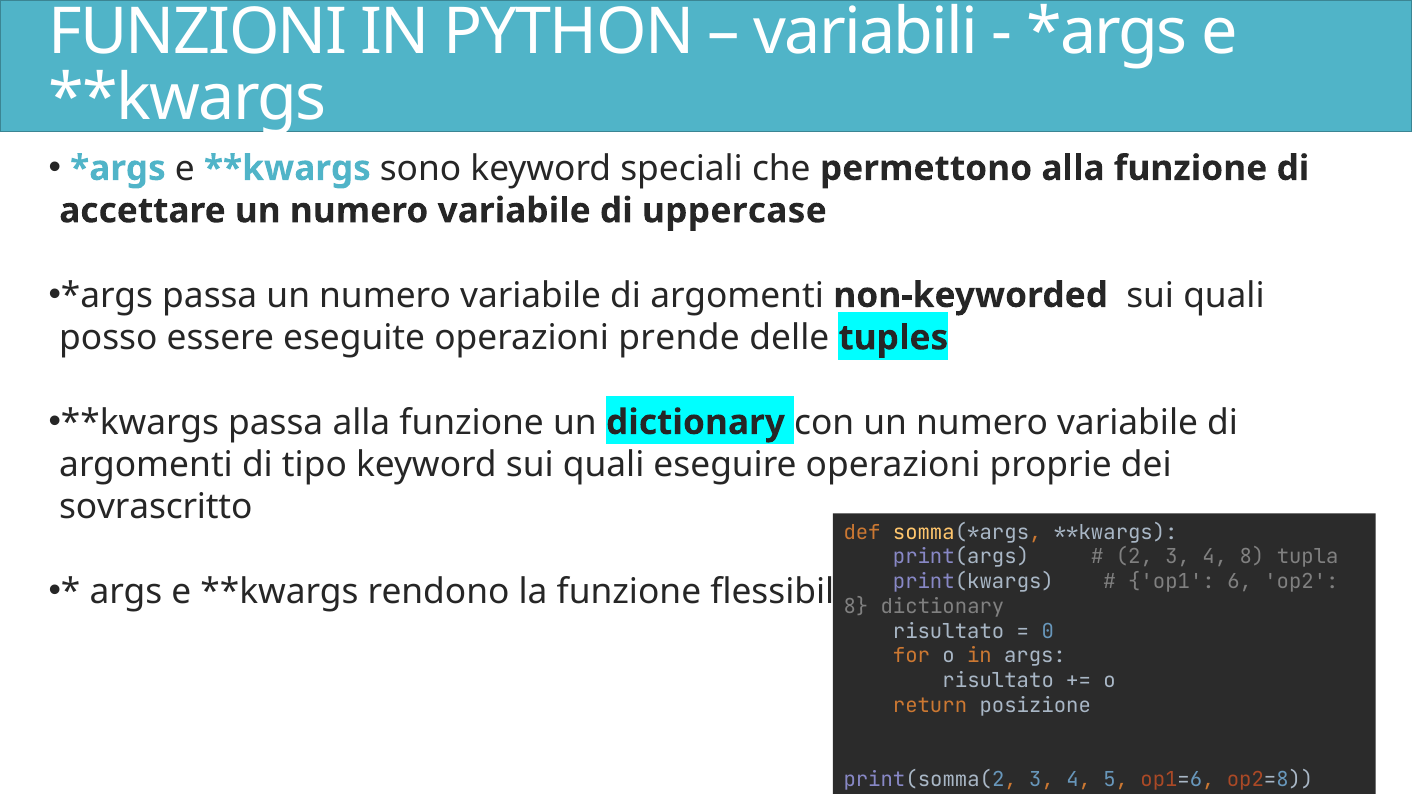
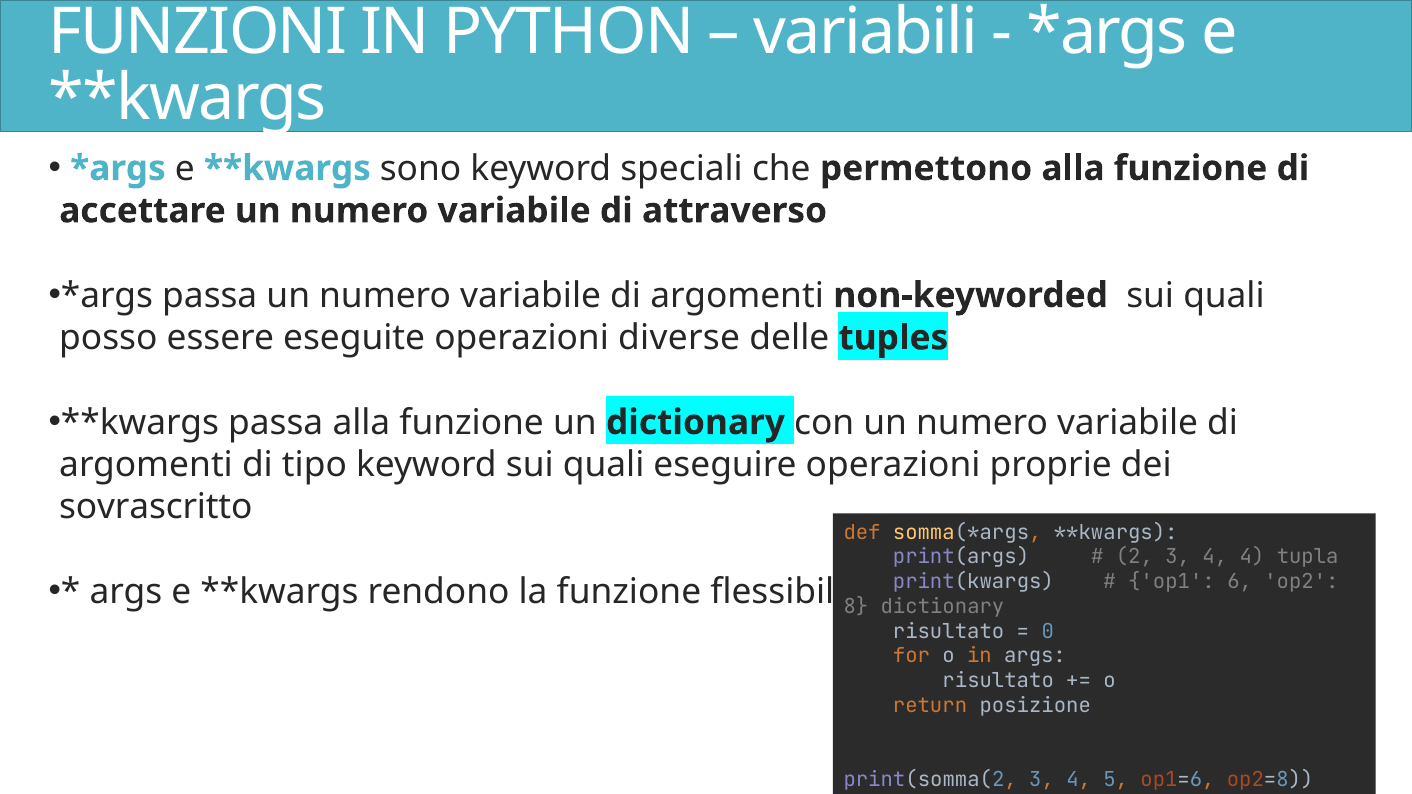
uppercase: uppercase -> attraverso
prende: prende -> diverse
4 8: 8 -> 4
